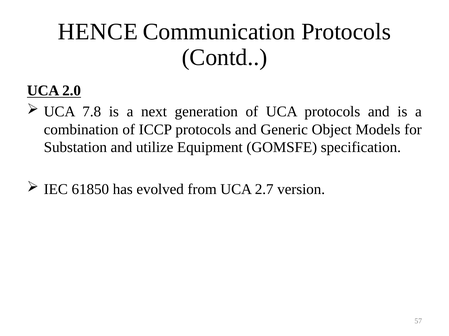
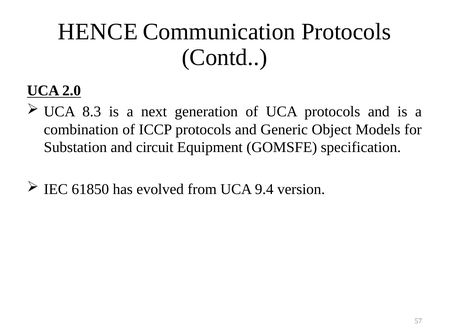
7.8: 7.8 -> 8.3
utilize: utilize -> circuit
2.7: 2.7 -> 9.4
